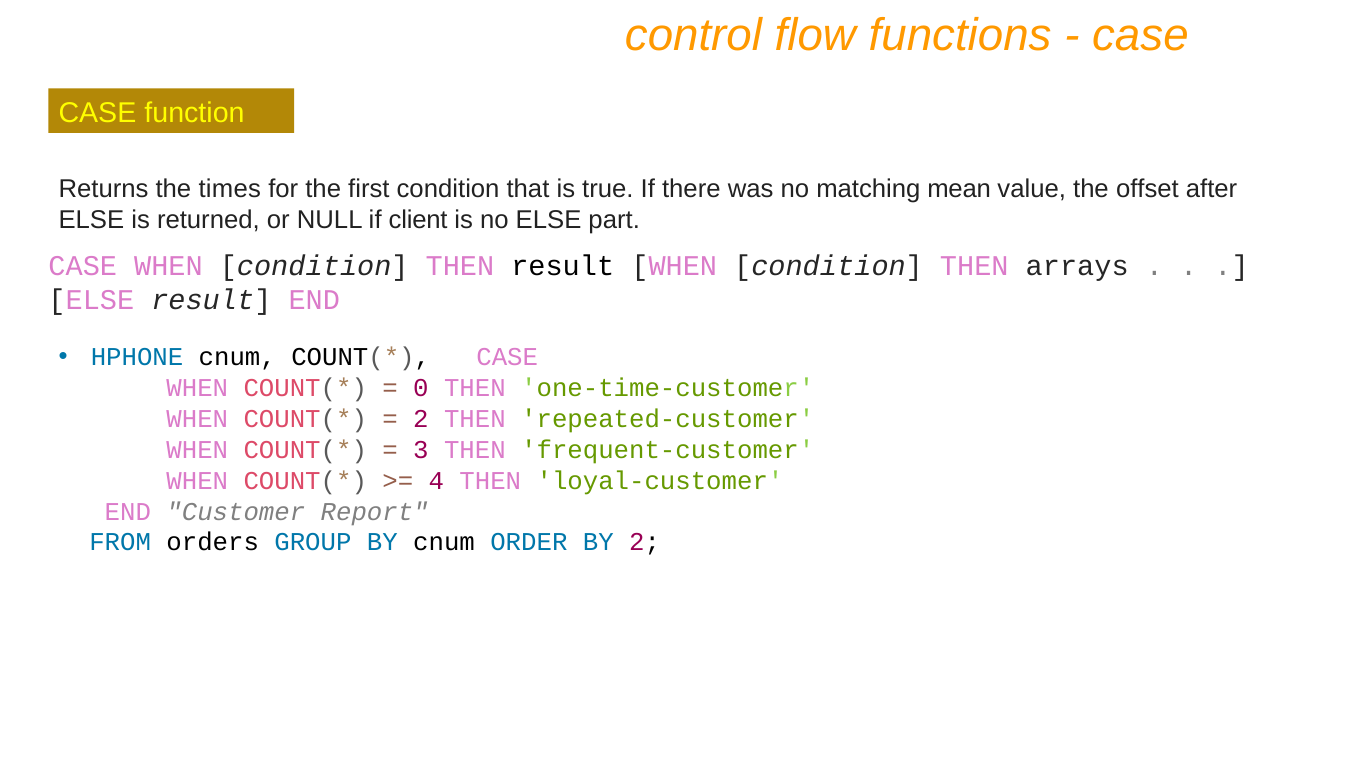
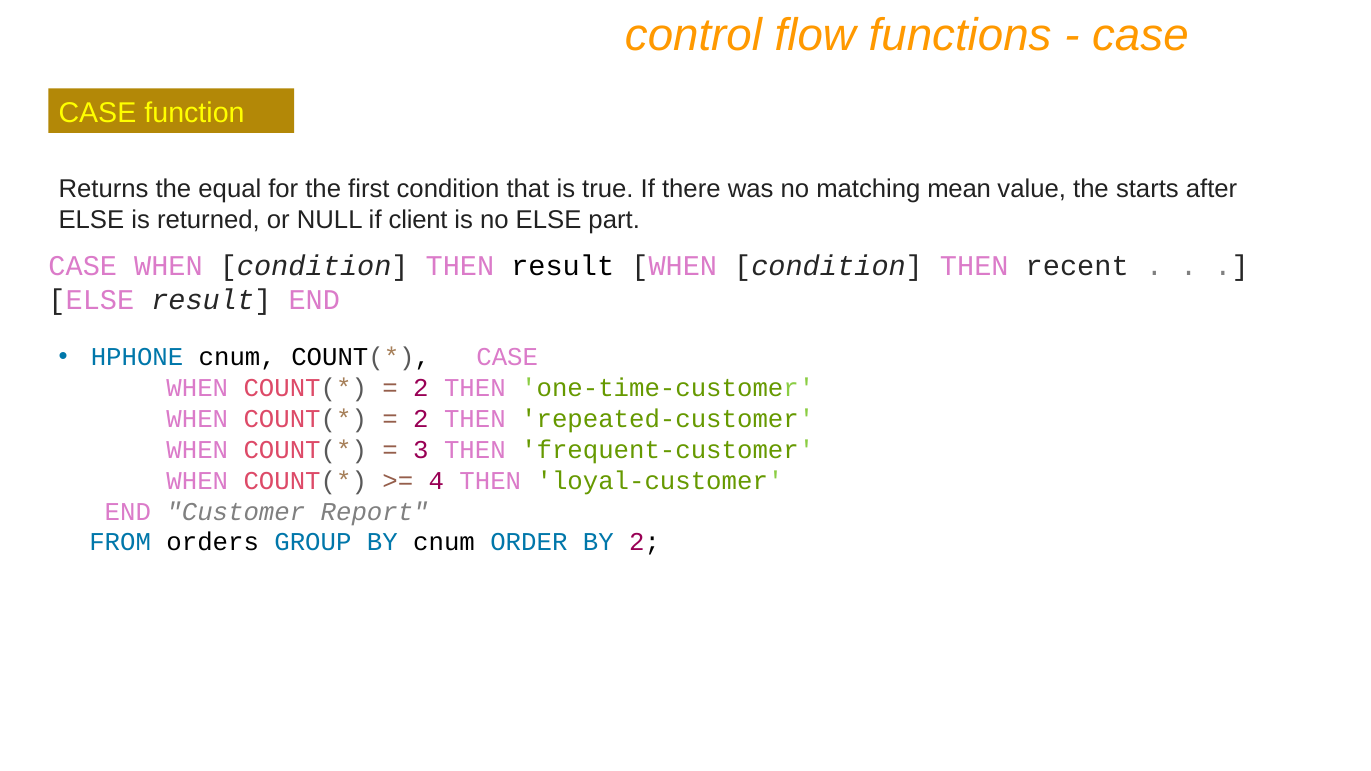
times: times -> equal
offset: offset -> starts
arrays: arrays -> recent
0 at (421, 388): 0 -> 2
